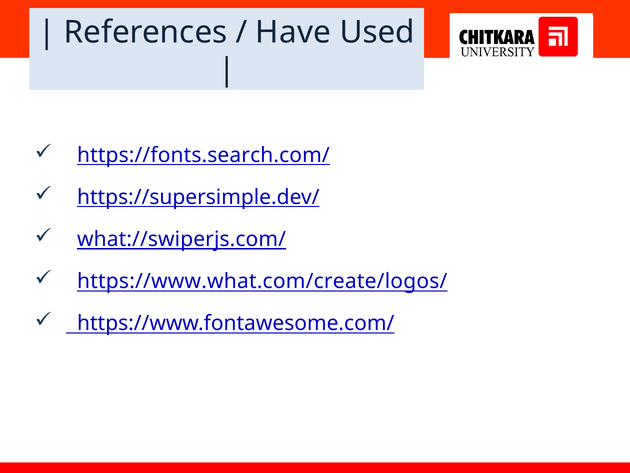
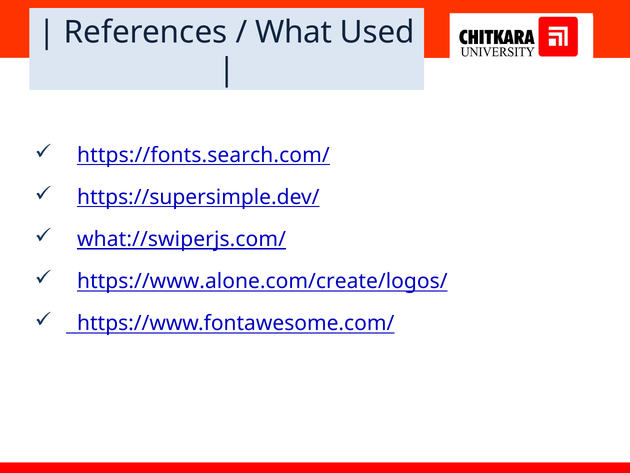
Have: Have -> What
https://www.what.com/create/logos/: https://www.what.com/create/logos/ -> https://www.alone.com/create/logos/
